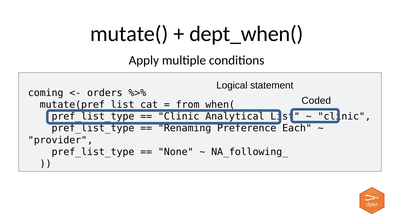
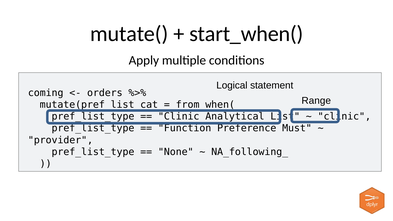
dept_when(: dept_when( -> start_when(
Coded: Coded -> Range
Renaming: Renaming -> Function
Each: Each -> Must
